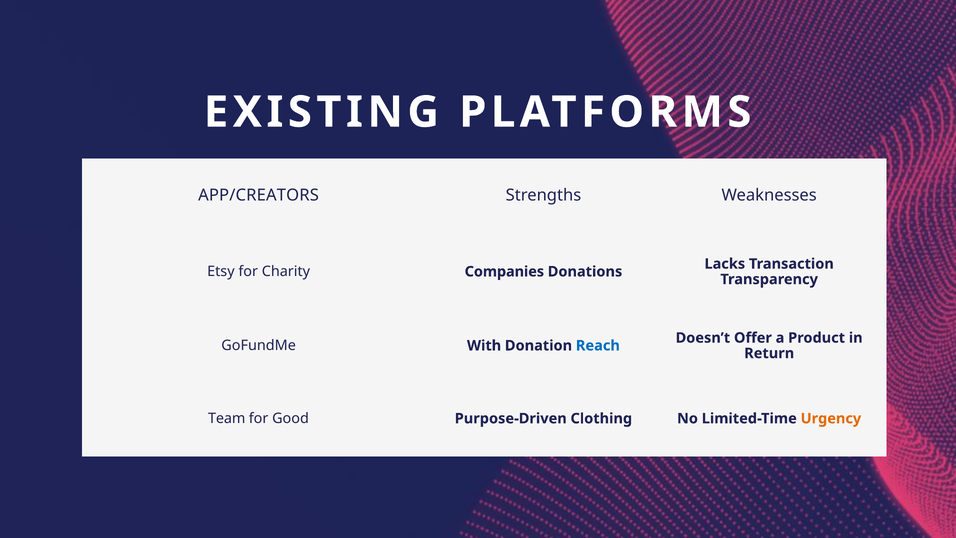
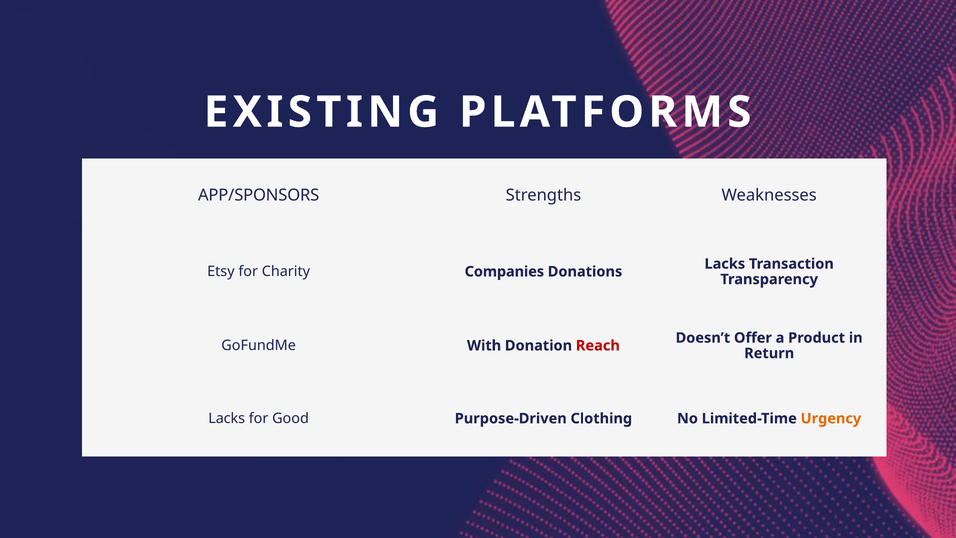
APP/CREATORS: APP/CREATORS -> APP/SPONSORS
Reach colour: blue -> red
Team at (227, 418): Team -> Lacks
